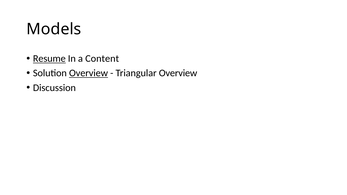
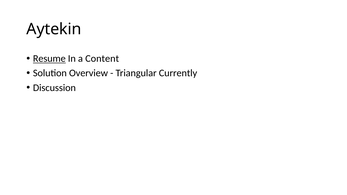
Models: Models -> Aytekin
Overview at (89, 73) underline: present -> none
Triangular Overview: Overview -> Currently
